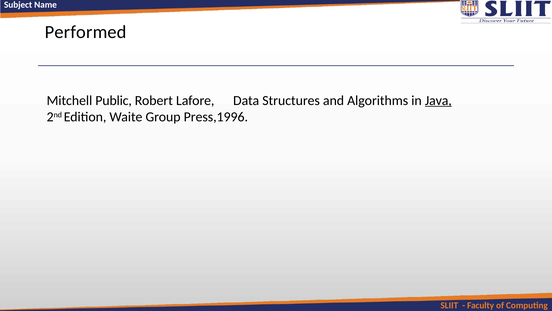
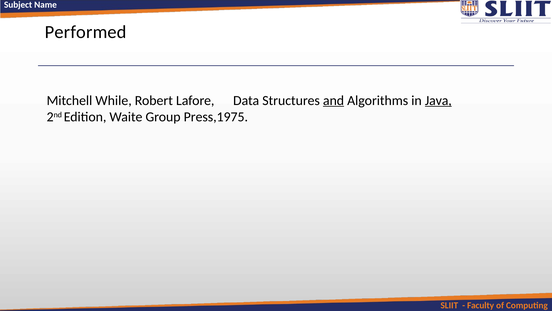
Public: Public -> While
and underline: none -> present
Press,1996: Press,1996 -> Press,1975
